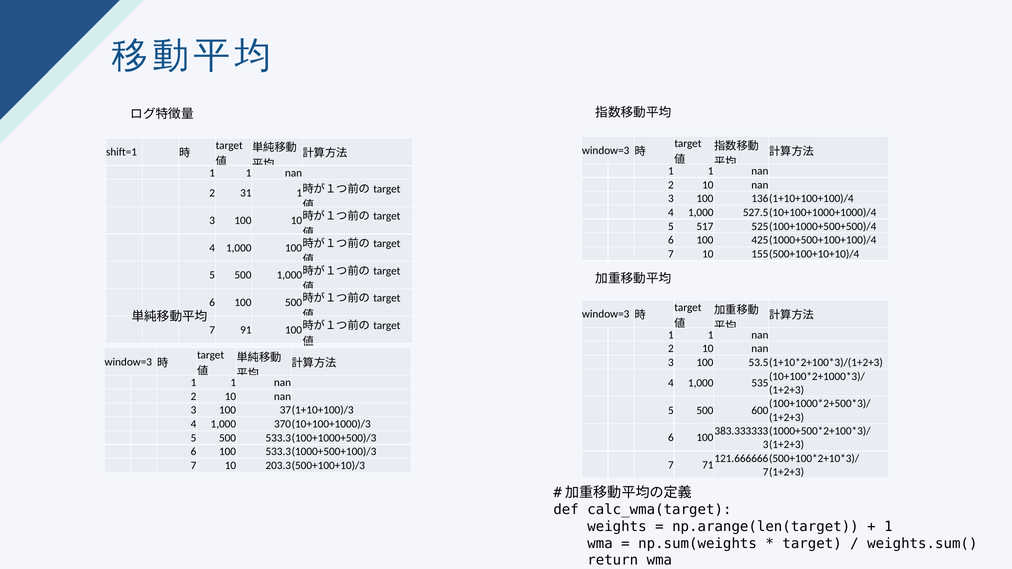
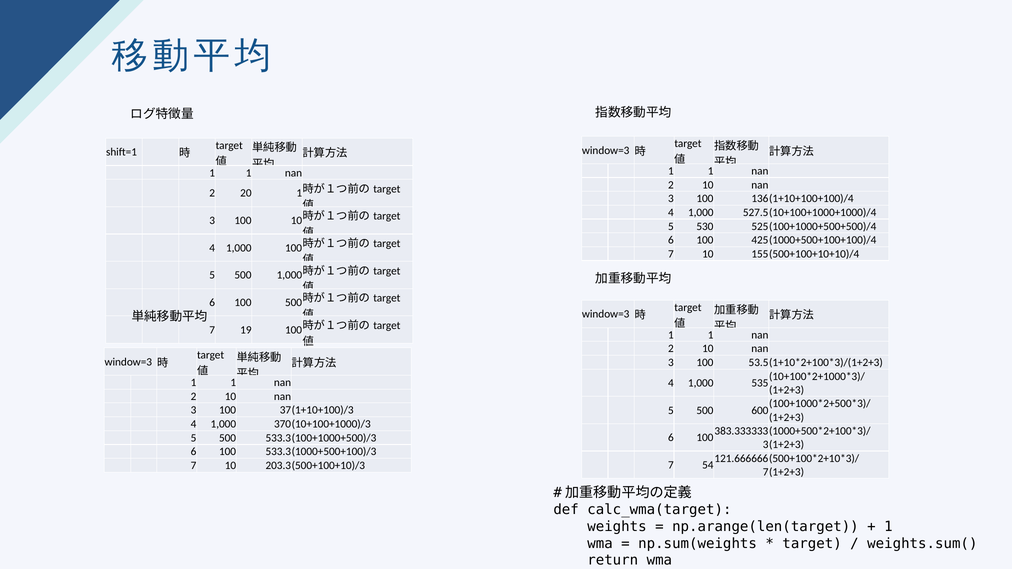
31: 31 -> 20
517: 517 -> 530
91: 91 -> 19
71: 71 -> 54
